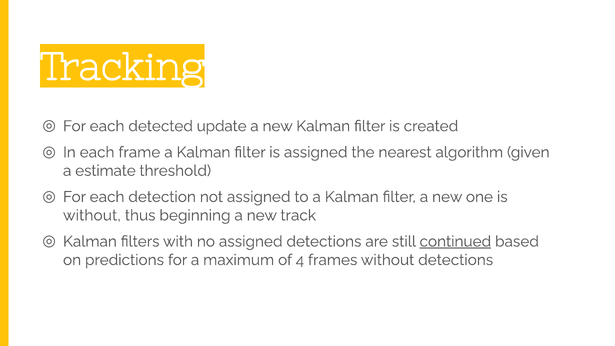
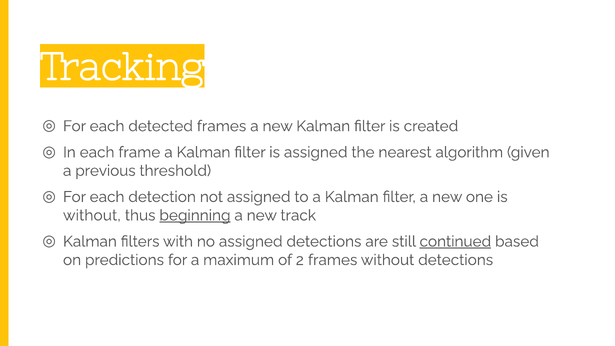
detected update: update -> frames
estimate: estimate -> previous
beginning underline: none -> present
4: 4 -> 2
